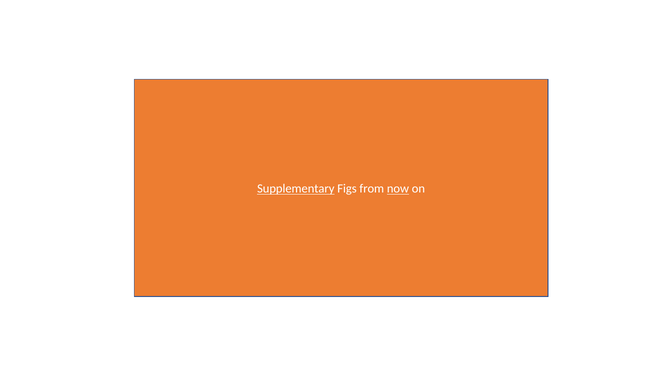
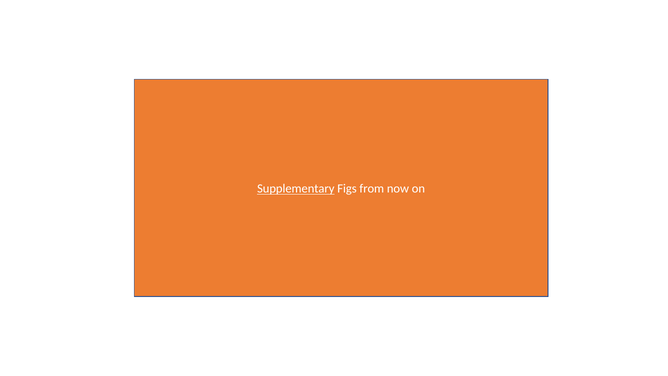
now underline: present -> none
